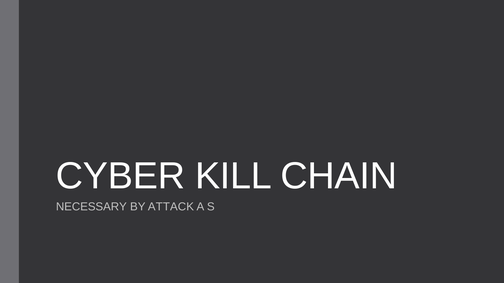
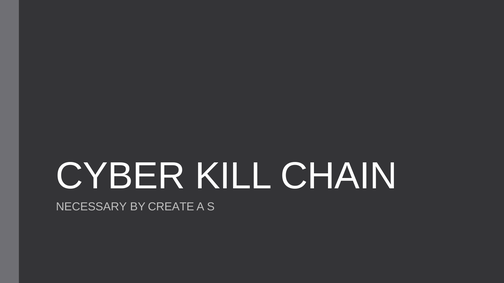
ATTACK: ATTACK -> CREATE
